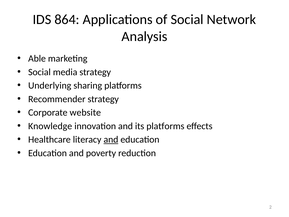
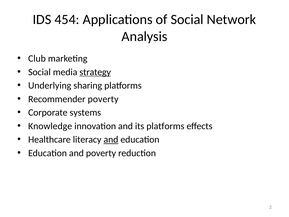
864: 864 -> 454
Able: Able -> Club
strategy at (95, 72) underline: none -> present
Recommender strategy: strategy -> poverty
website: website -> systems
